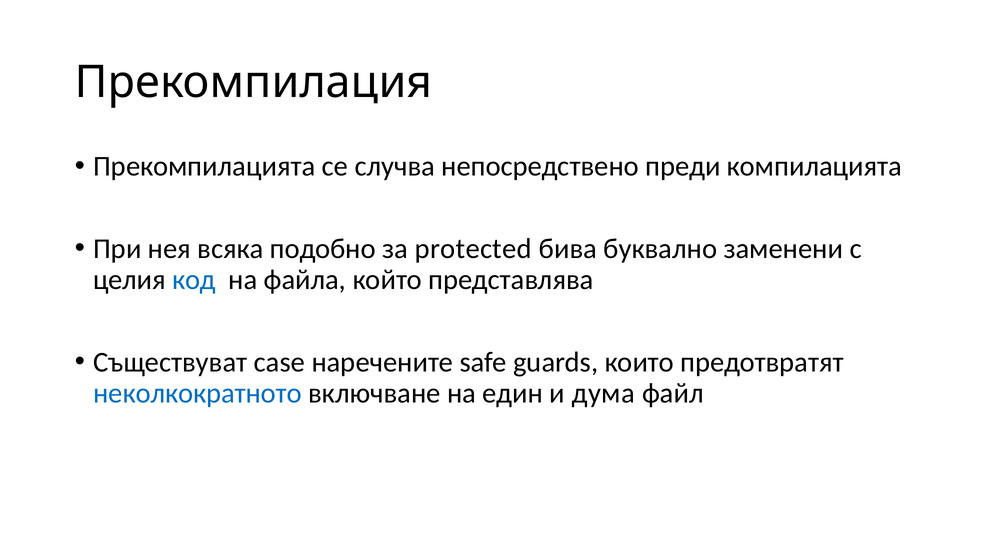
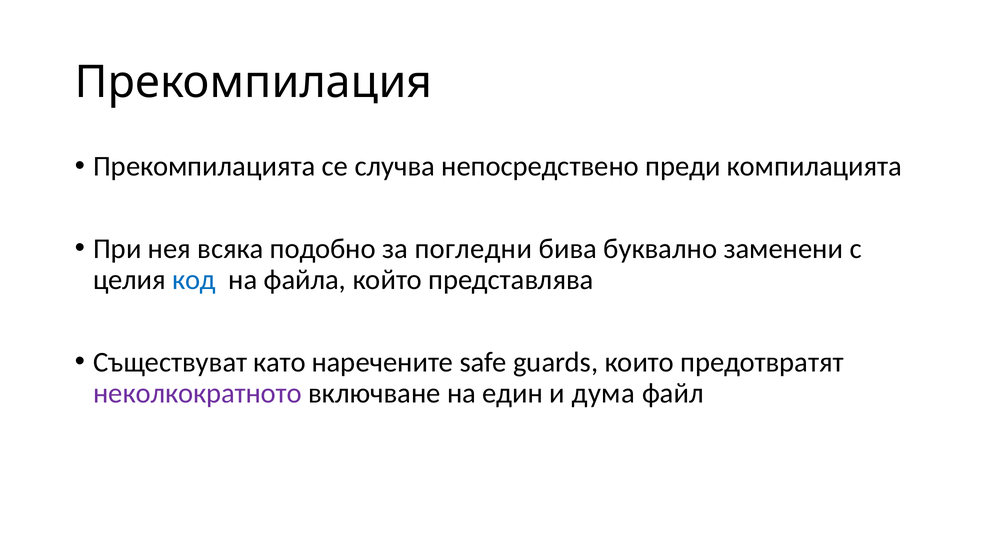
protected: protected -> погледни
case: case -> като
неколкократното colour: blue -> purple
